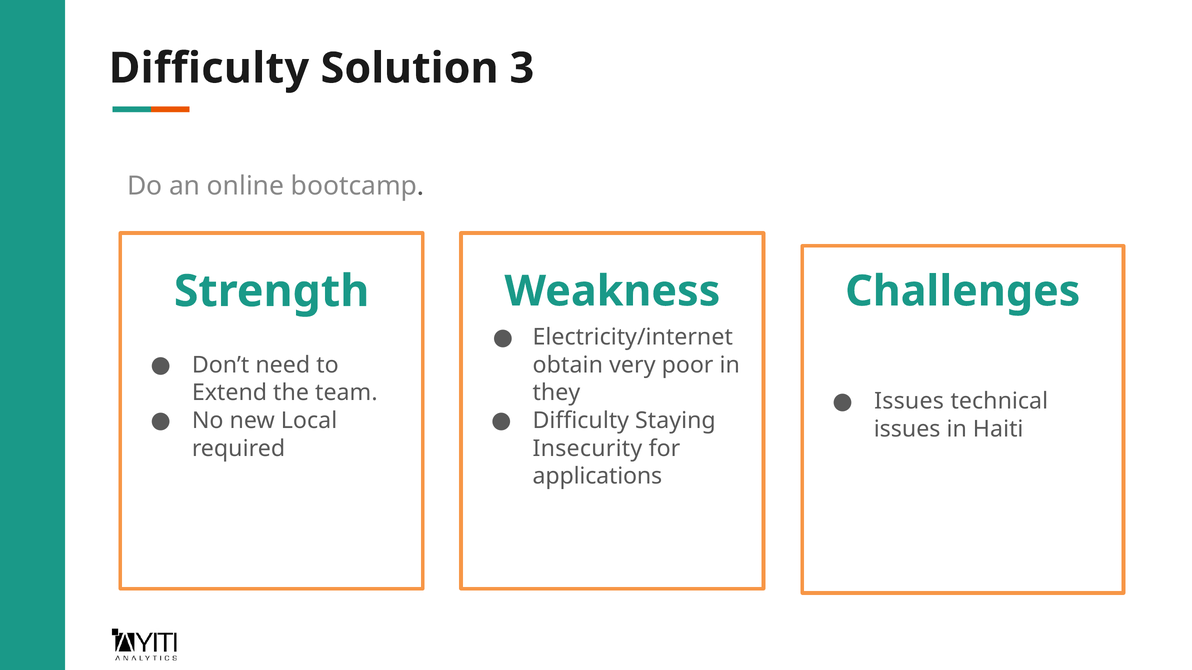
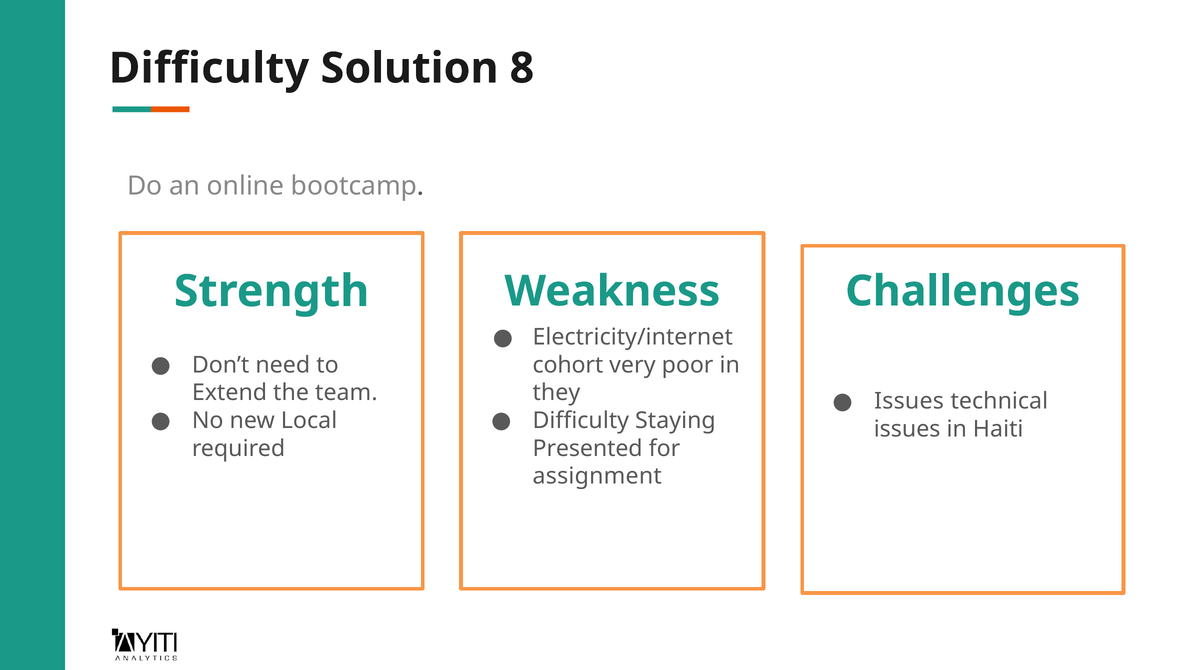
3: 3 -> 8
obtain: obtain -> cohort
Insecurity: Insecurity -> Presented
applications: applications -> assignment
